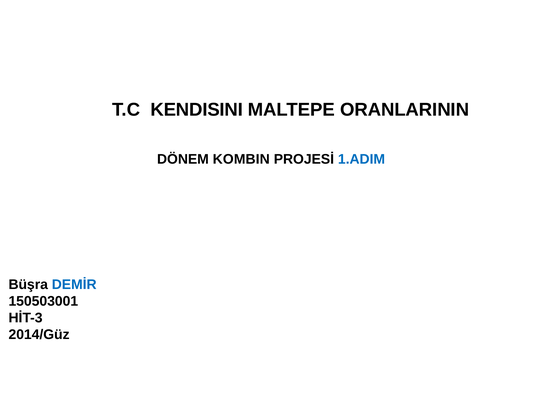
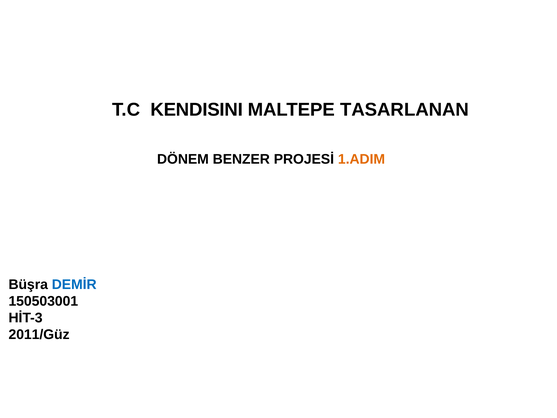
ORANLARININ: ORANLARININ -> TASARLANAN
KOMBIN: KOMBIN -> BENZER
1.ADIM colour: blue -> orange
2014/Güz: 2014/Güz -> 2011/Güz
